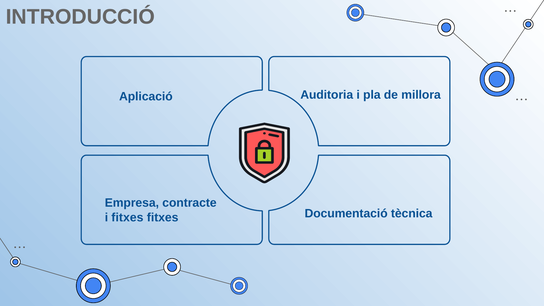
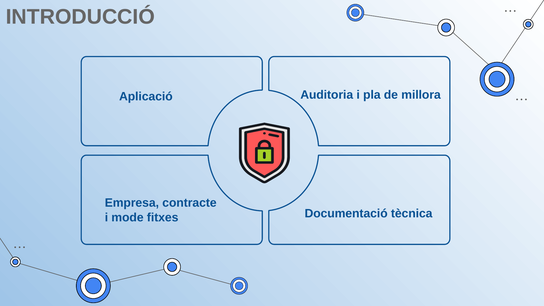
i fitxes: fitxes -> mode
